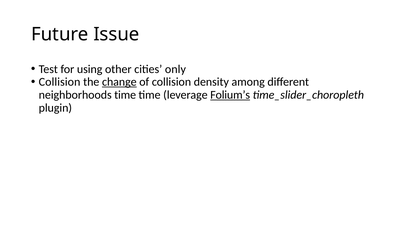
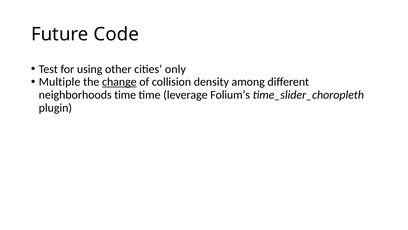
Issue: Issue -> Code
Collision at (60, 82): Collision -> Multiple
Folium’s underline: present -> none
